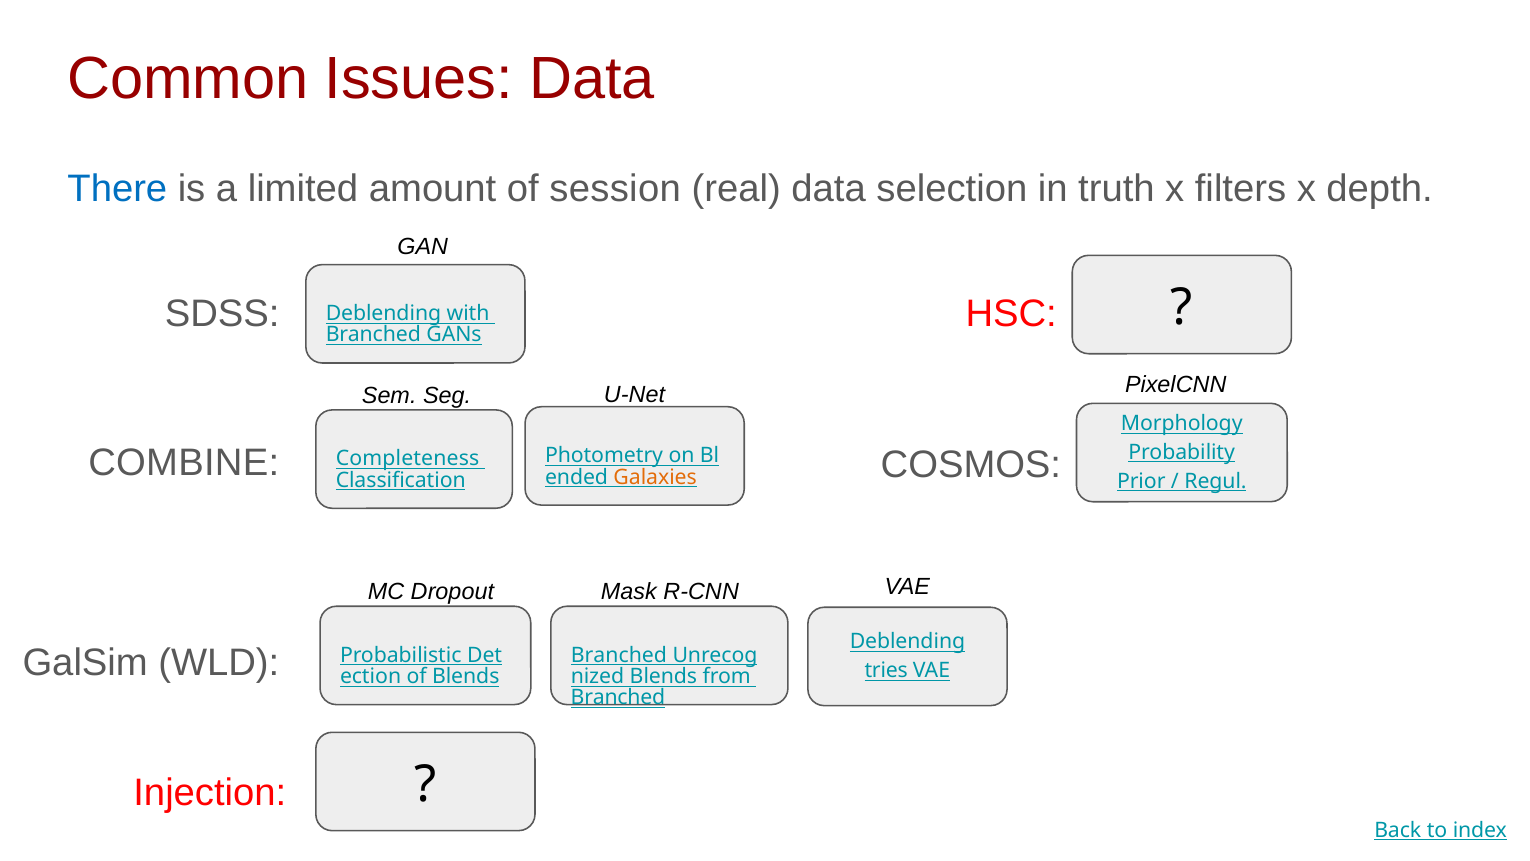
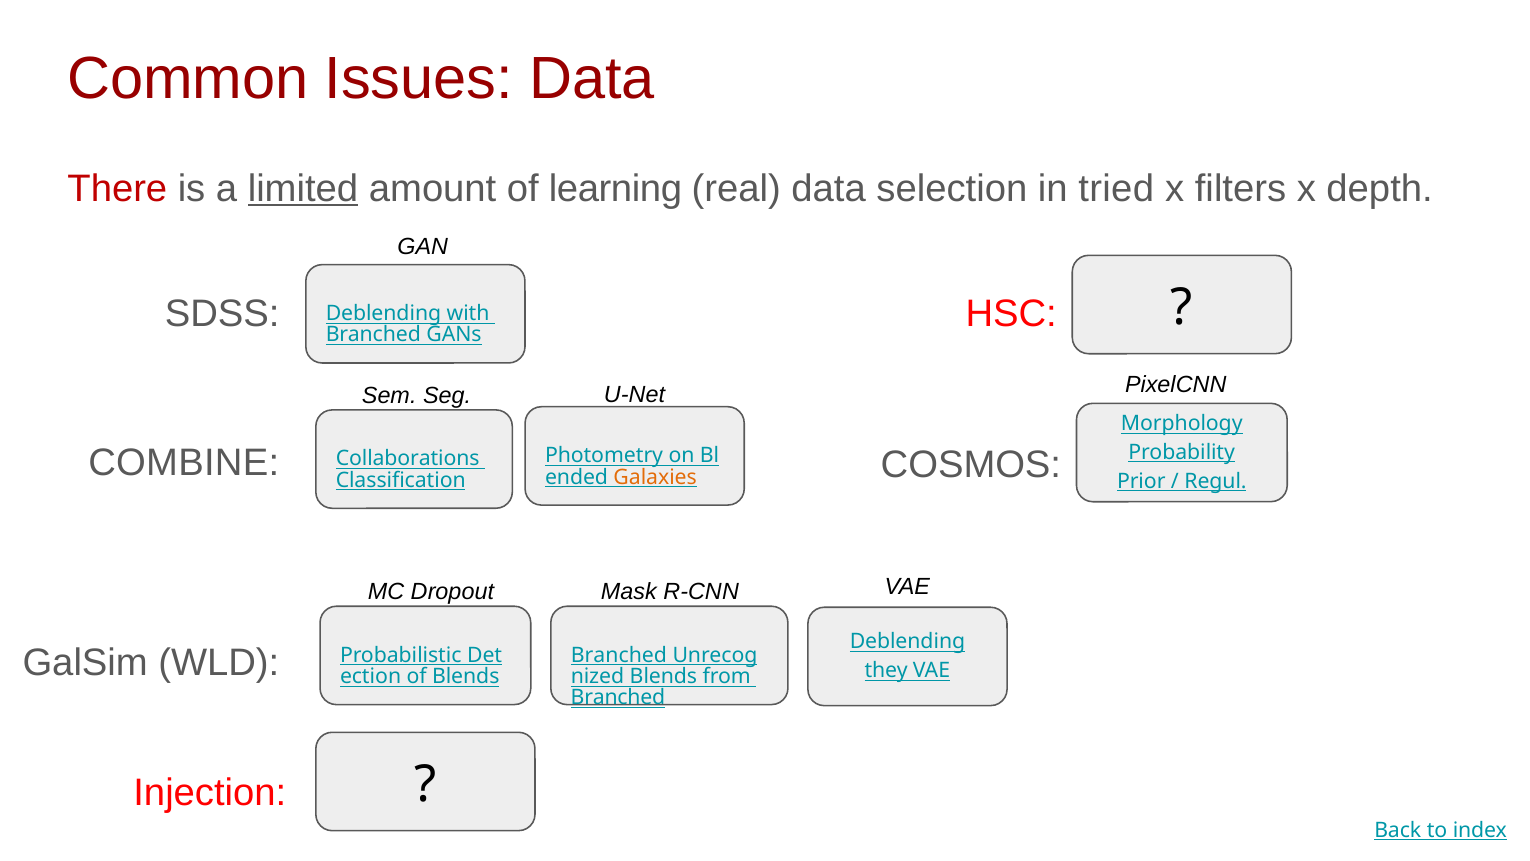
There colour: blue -> red
limited underline: none -> present
session: session -> learning
truth: truth -> tried
Completeness: Completeness -> Collaborations
tries: tries -> they
